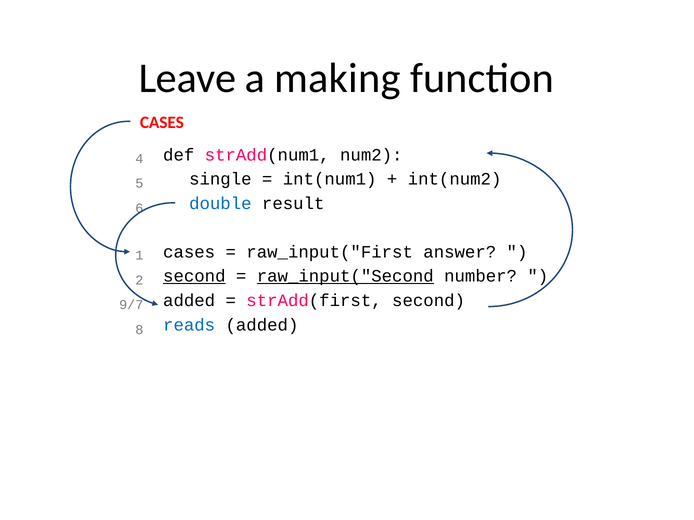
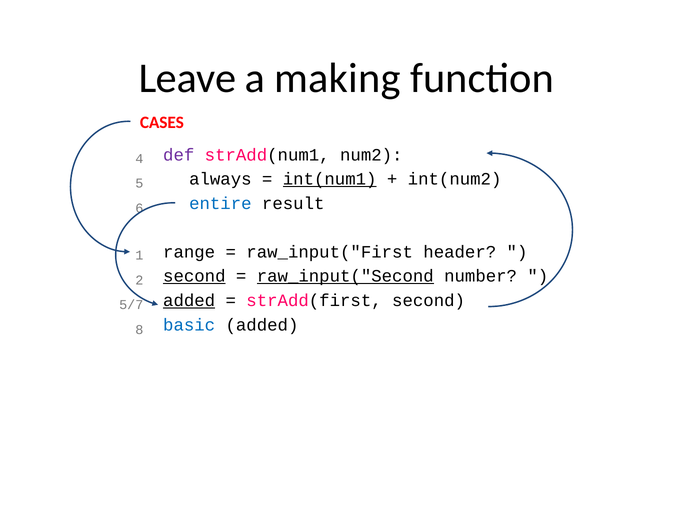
def colour: black -> purple
single: single -> always
int(num1 underline: none -> present
double: double -> entire
cases at (189, 252): cases -> range
answer: answer -> header
added at (189, 301) underline: none -> present
9/7: 9/7 -> 5/7
reads: reads -> basic
